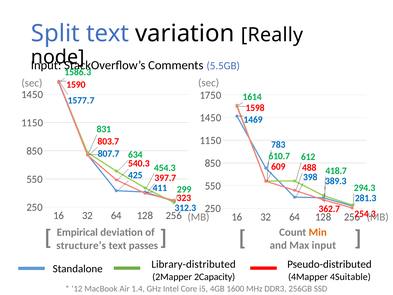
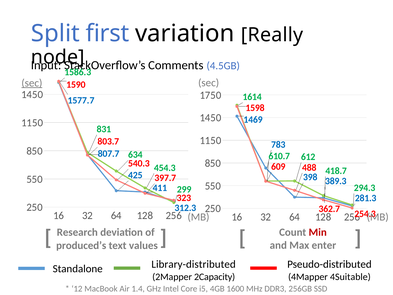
Split text: text -> first
5.5GB: 5.5GB -> 4.5GB
sec at (32, 83) underline: none -> present
Min colour: orange -> red
Empirical: Empirical -> Research
Max input: input -> enter
structure’s: structure’s -> produced’s
passes: passes -> values
